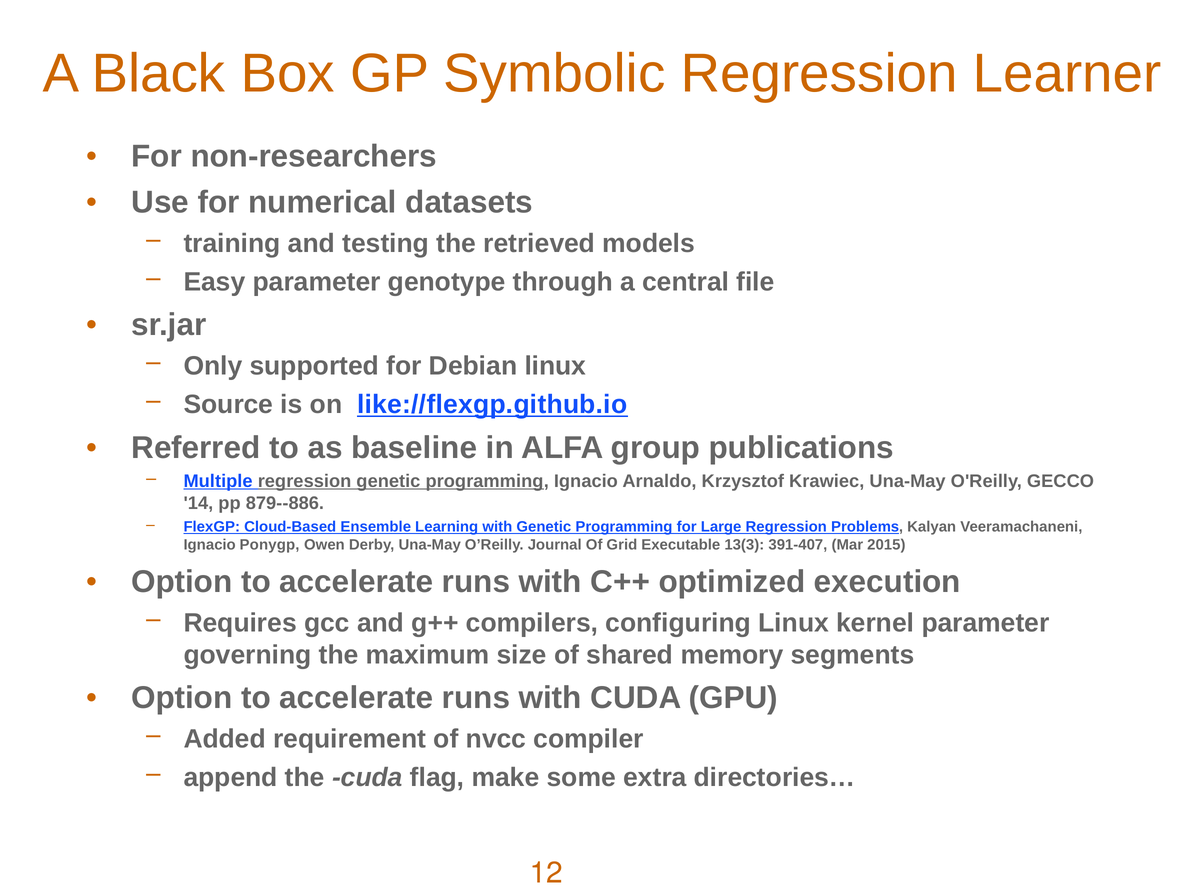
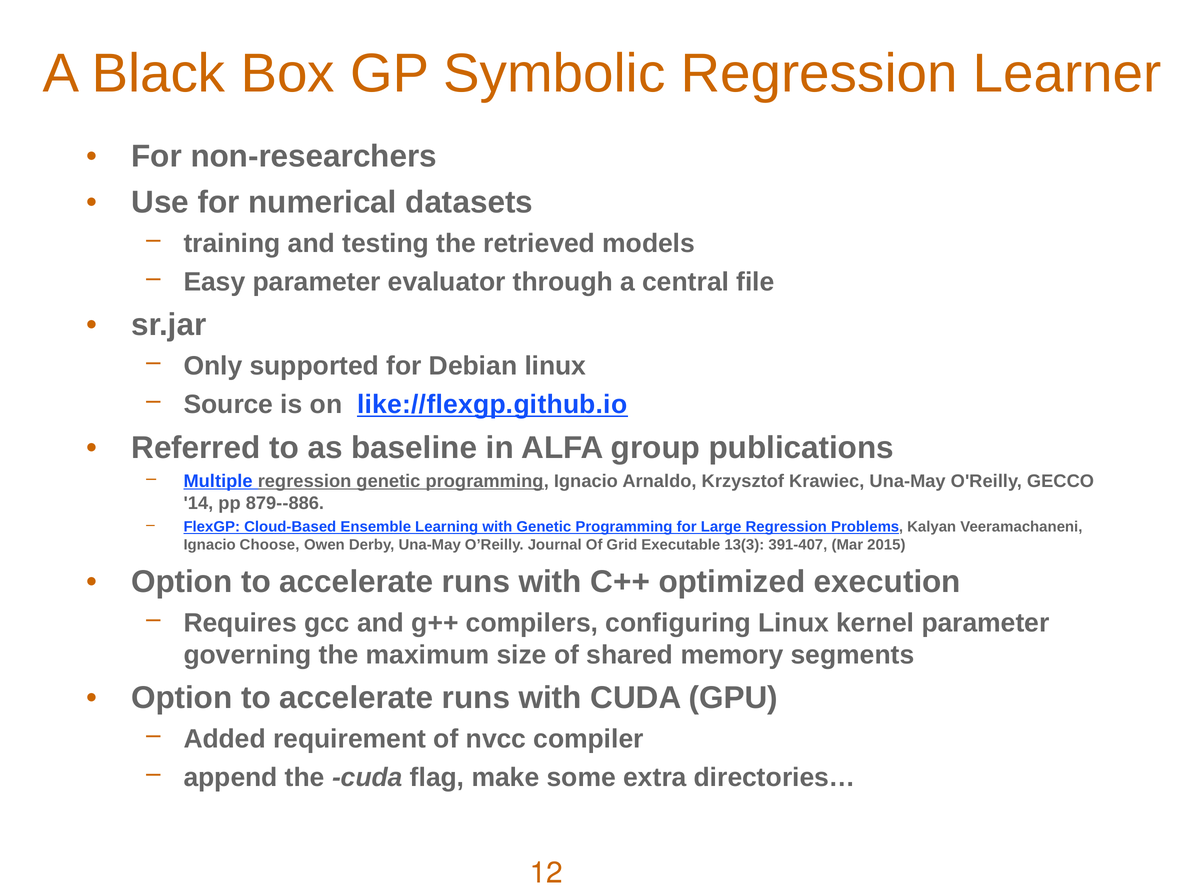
genotype: genotype -> evaluator
Ponygp: Ponygp -> Choose
